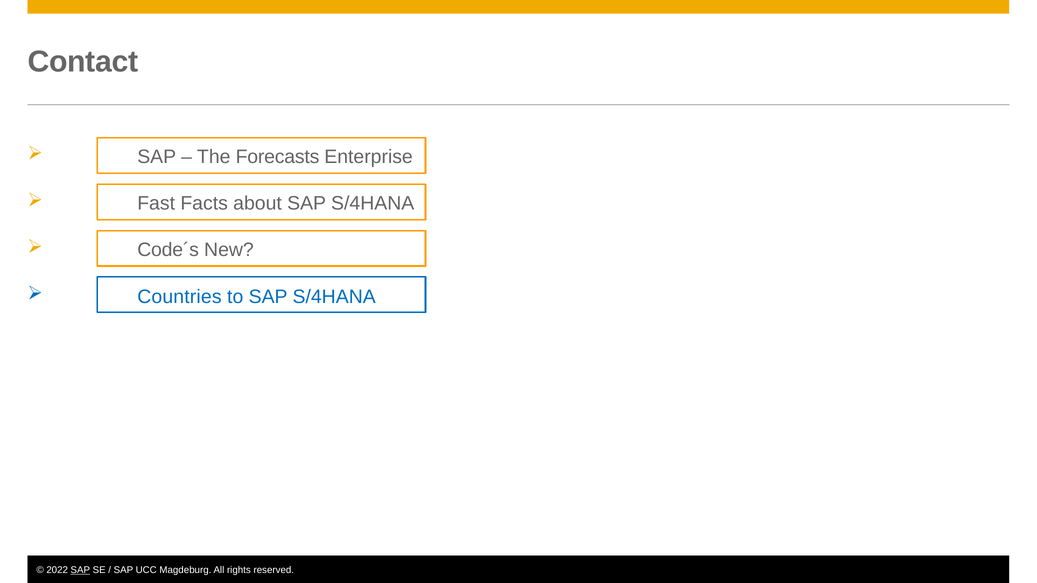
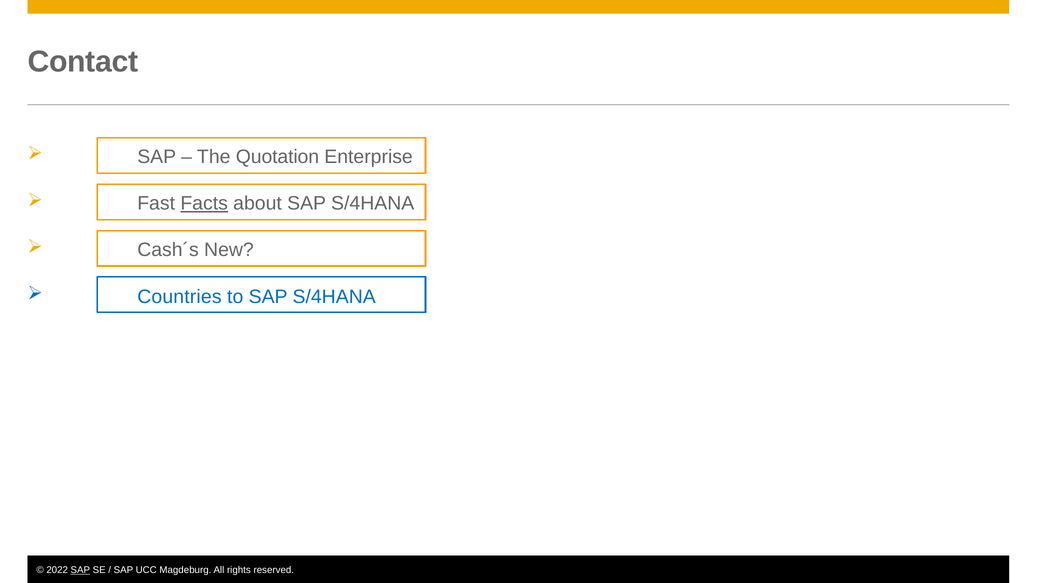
Forecasts: Forecasts -> Quotation
Facts underline: none -> present
Code´s: Code´s -> Cash´s
